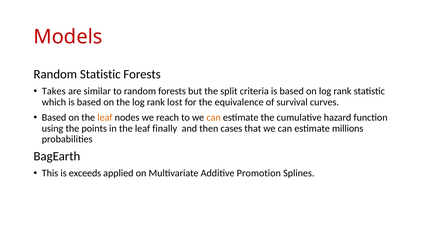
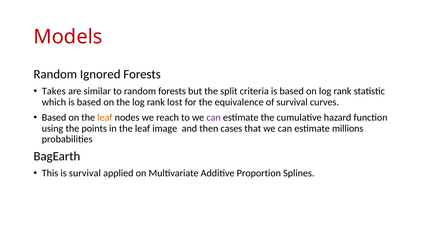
Random Statistic: Statistic -> Ignored
can at (214, 118) colour: orange -> purple
finally: finally -> image
is exceeds: exceeds -> survival
Promotion: Promotion -> Proportion
